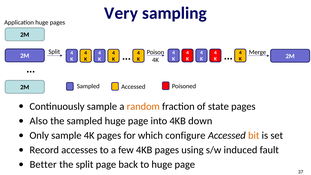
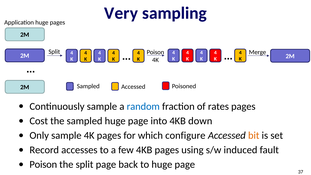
random colour: orange -> blue
state: state -> rates
Also: Also -> Cost
Better at (43, 164): Better -> Poison
